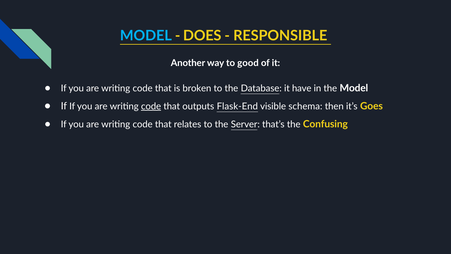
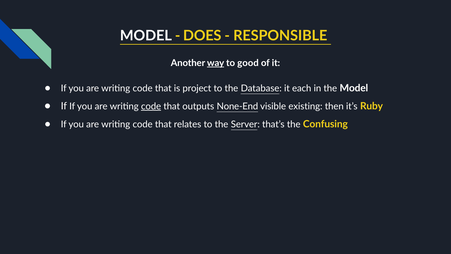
MODEL at (146, 36) colour: light blue -> white
way underline: none -> present
broken: broken -> project
have: have -> each
Flask-End: Flask-End -> None-End
schema: schema -> existing
Goes: Goes -> Ruby
